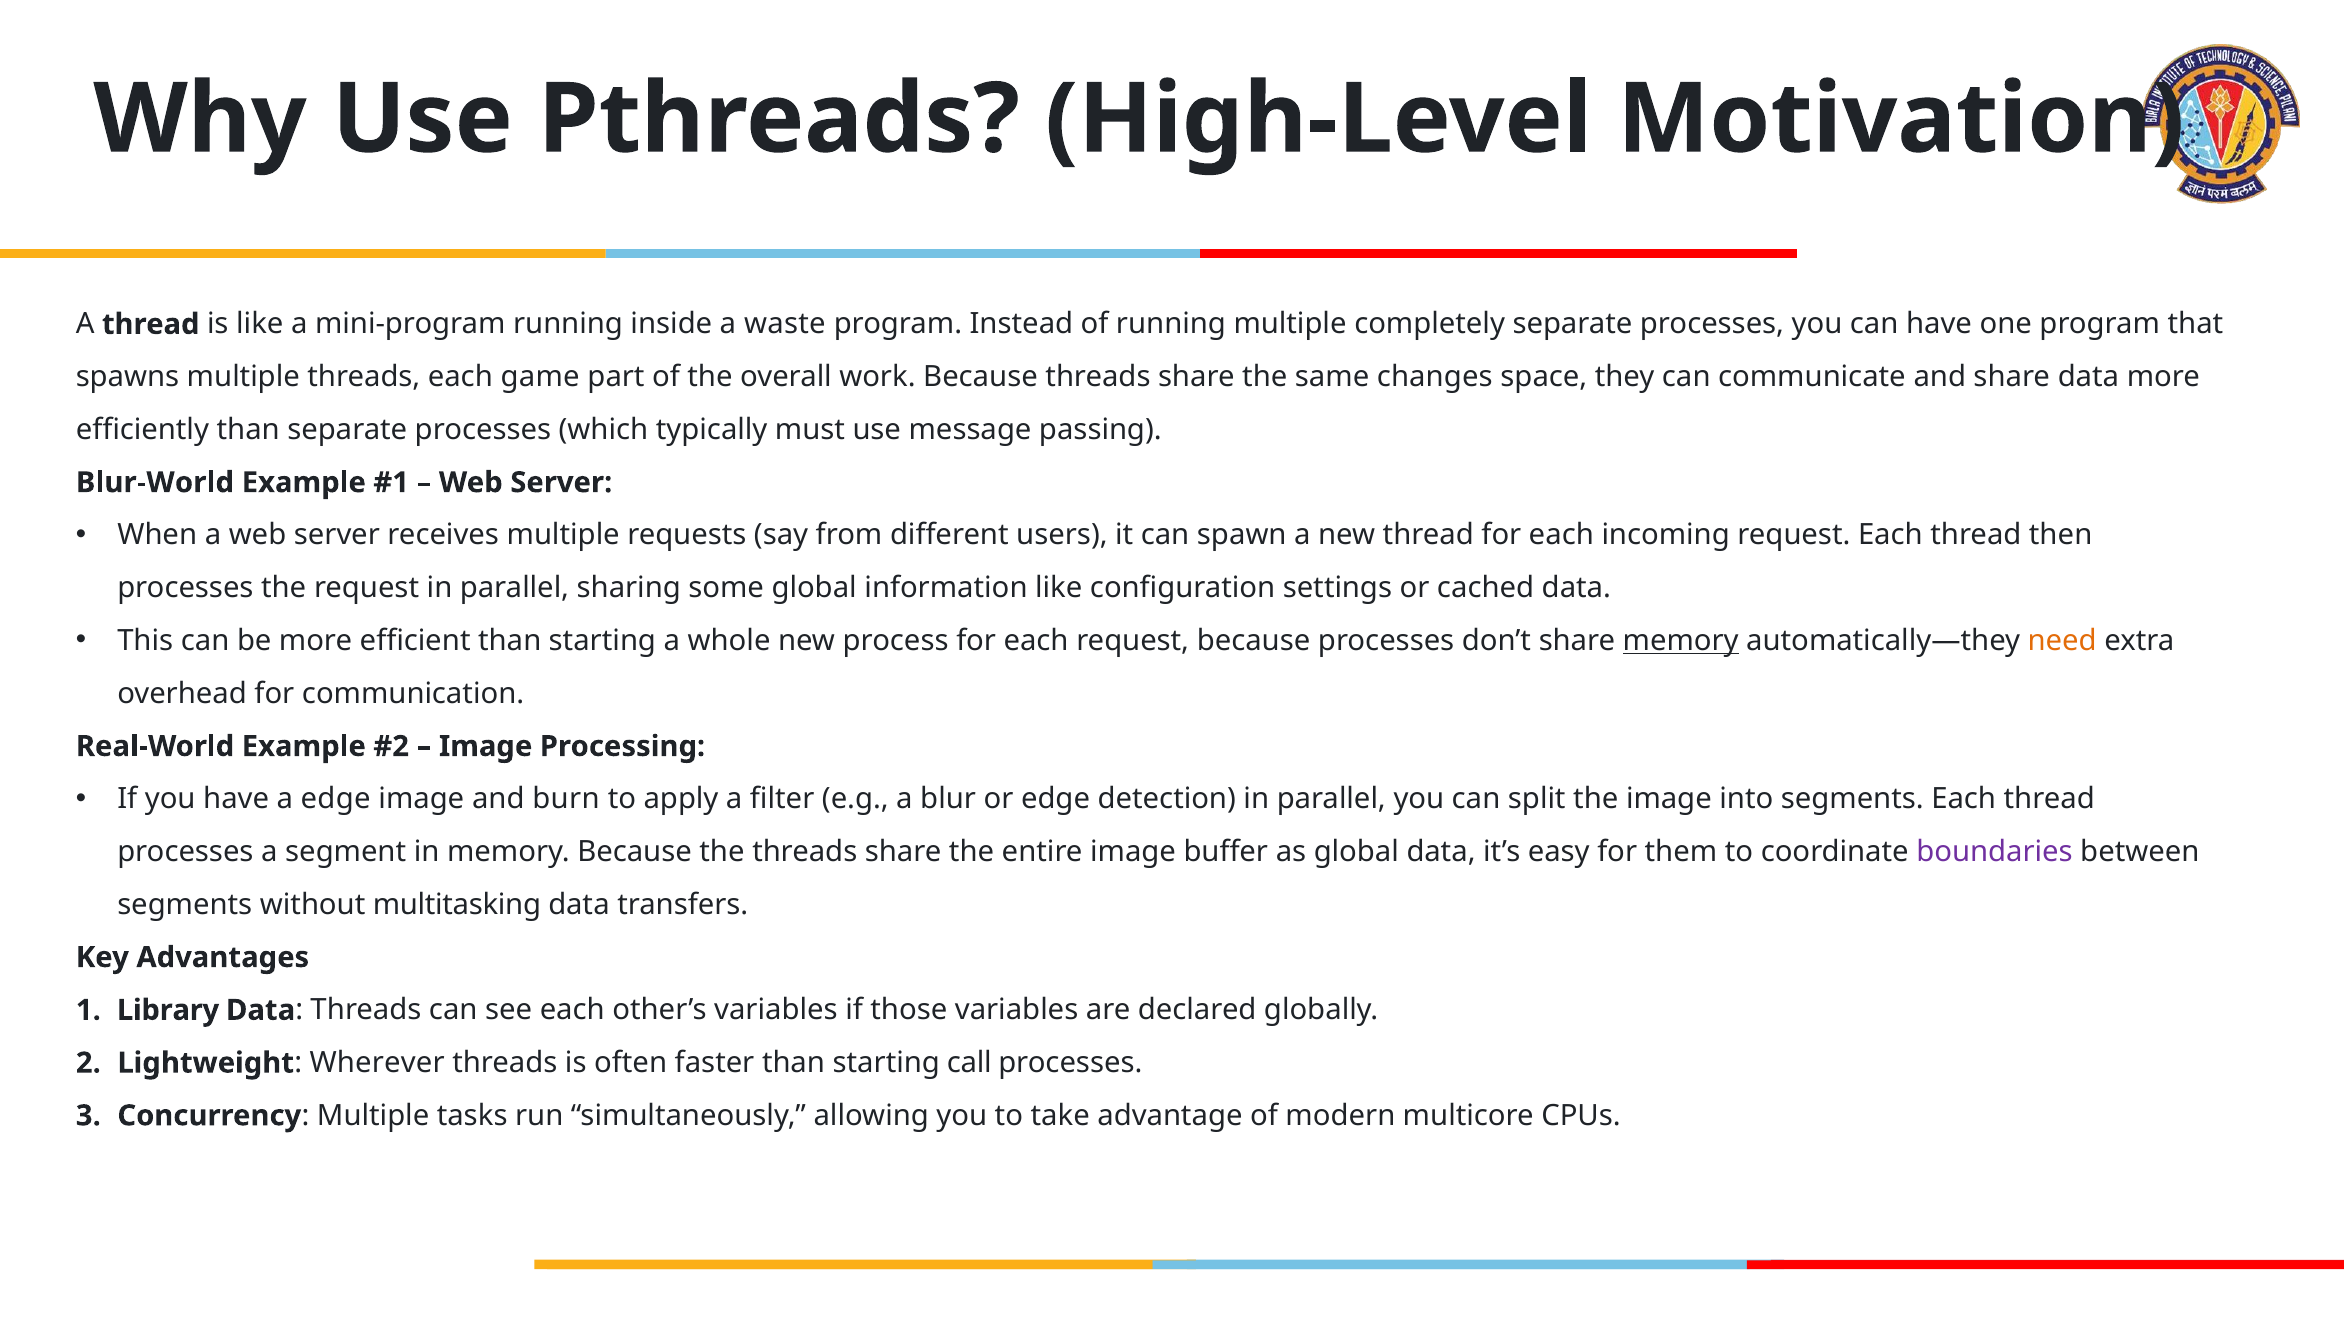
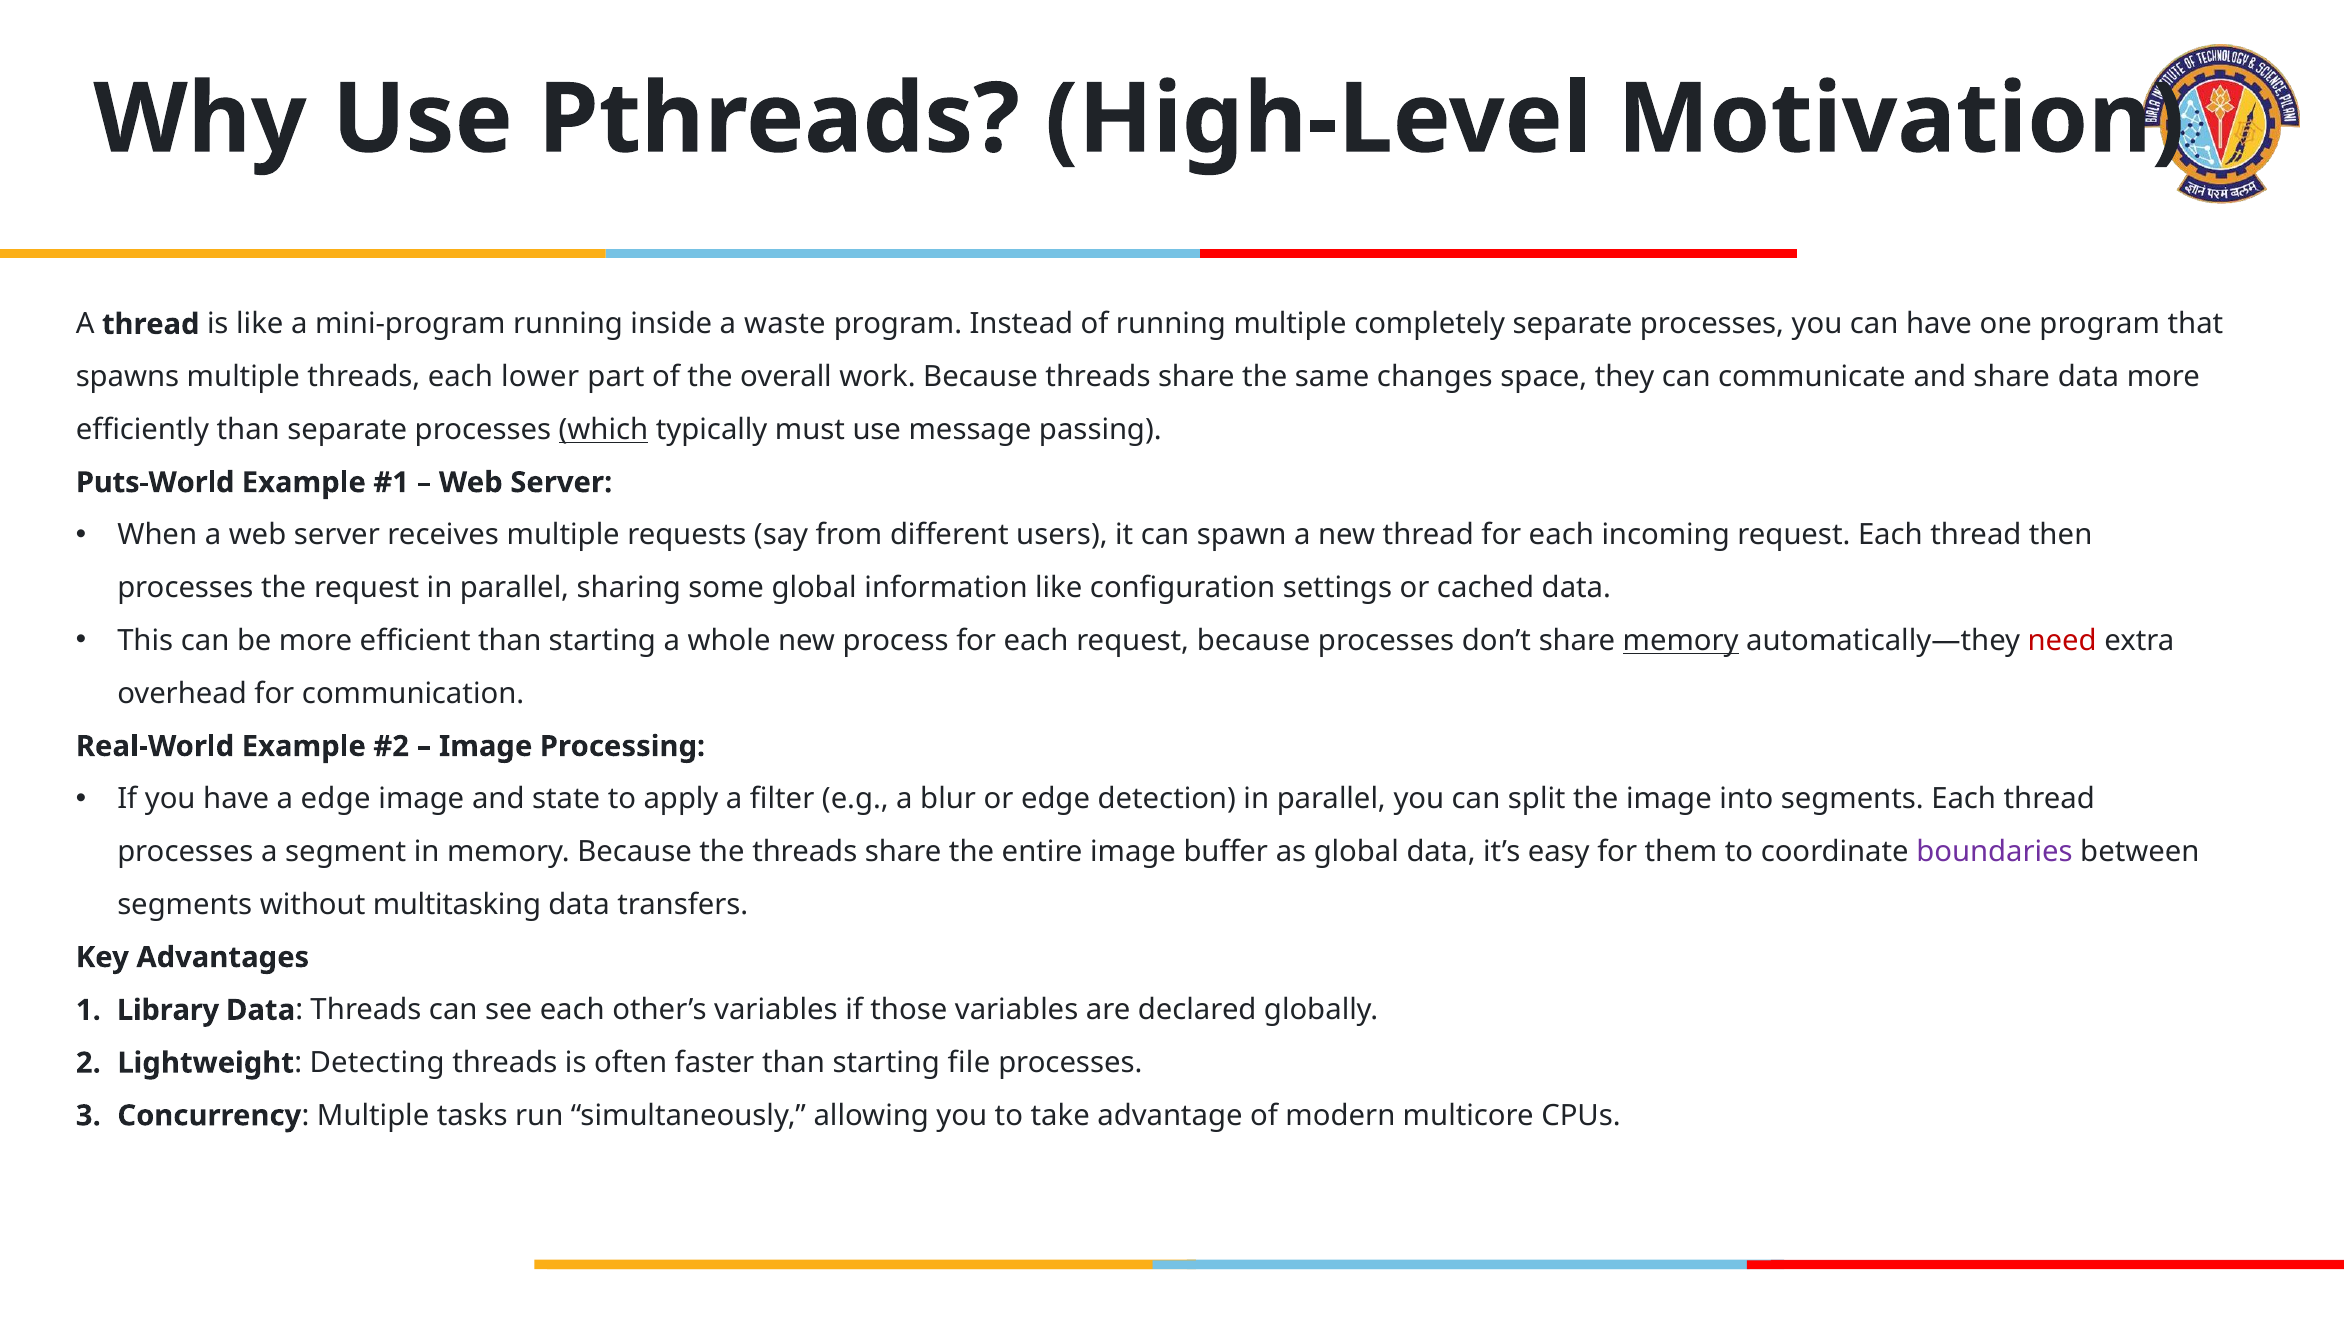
game: game -> lower
which underline: none -> present
Blur-World: Blur-World -> Puts-World
need colour: orange -> red
burn: burn -> state
Wherever: Wherever -> Detecting
call: call -> file
